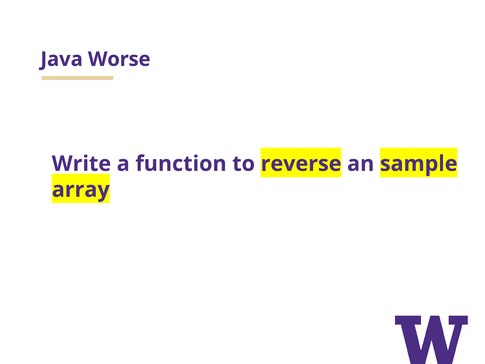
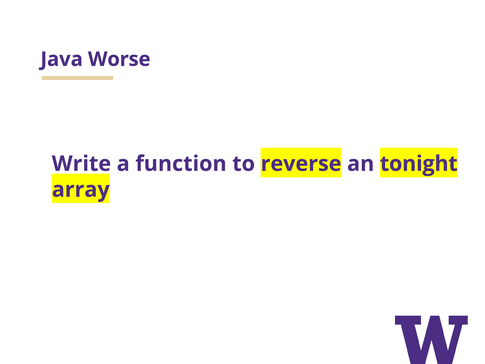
sample: sample -> tonight
